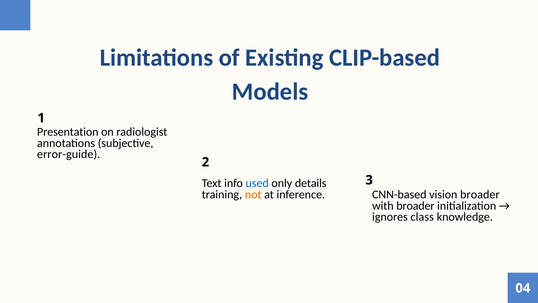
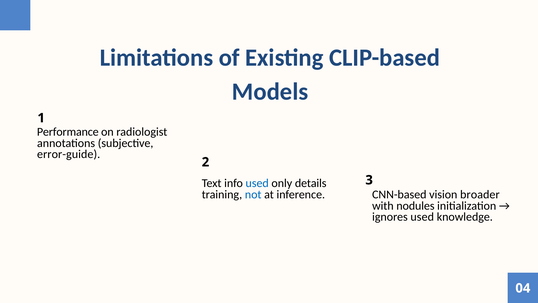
Presentation: Presentation -> Performance
not colour: orange -> blue
with broader: broader -> nodules
ignores class: class -> used
